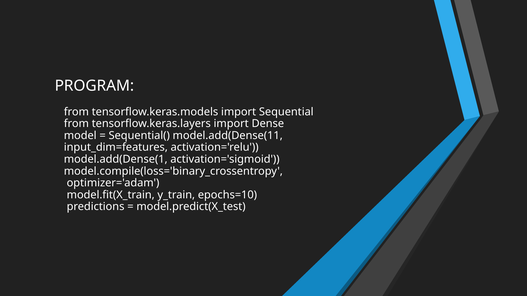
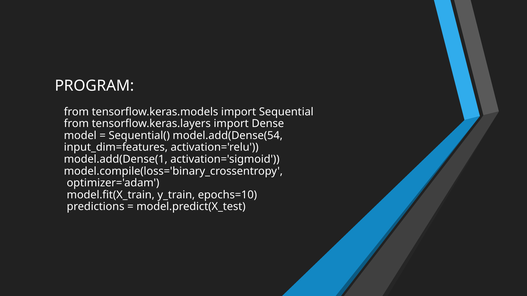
model.add(Dense(11: model.add(Dense(11 -> model.add(Dense(54
